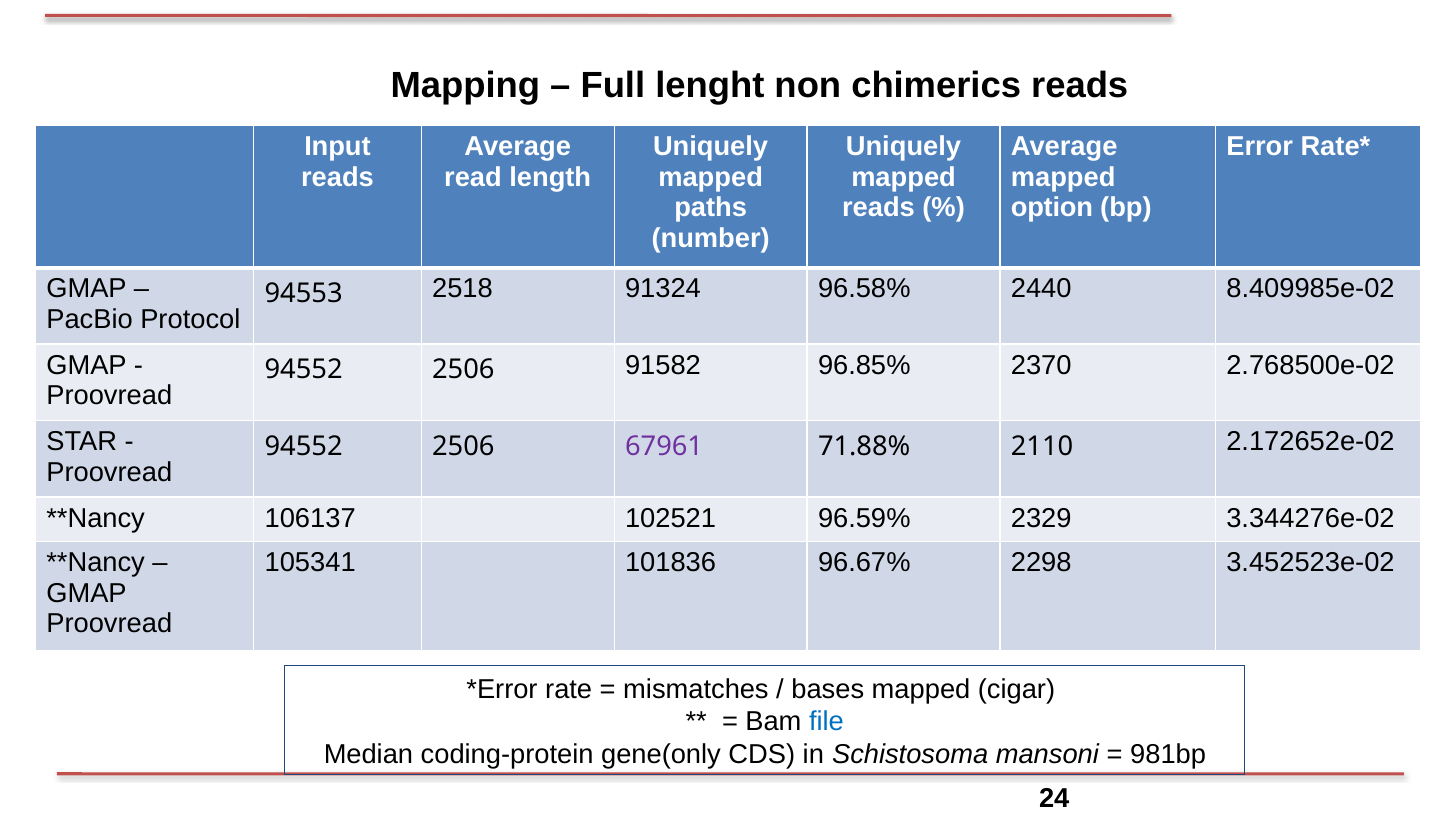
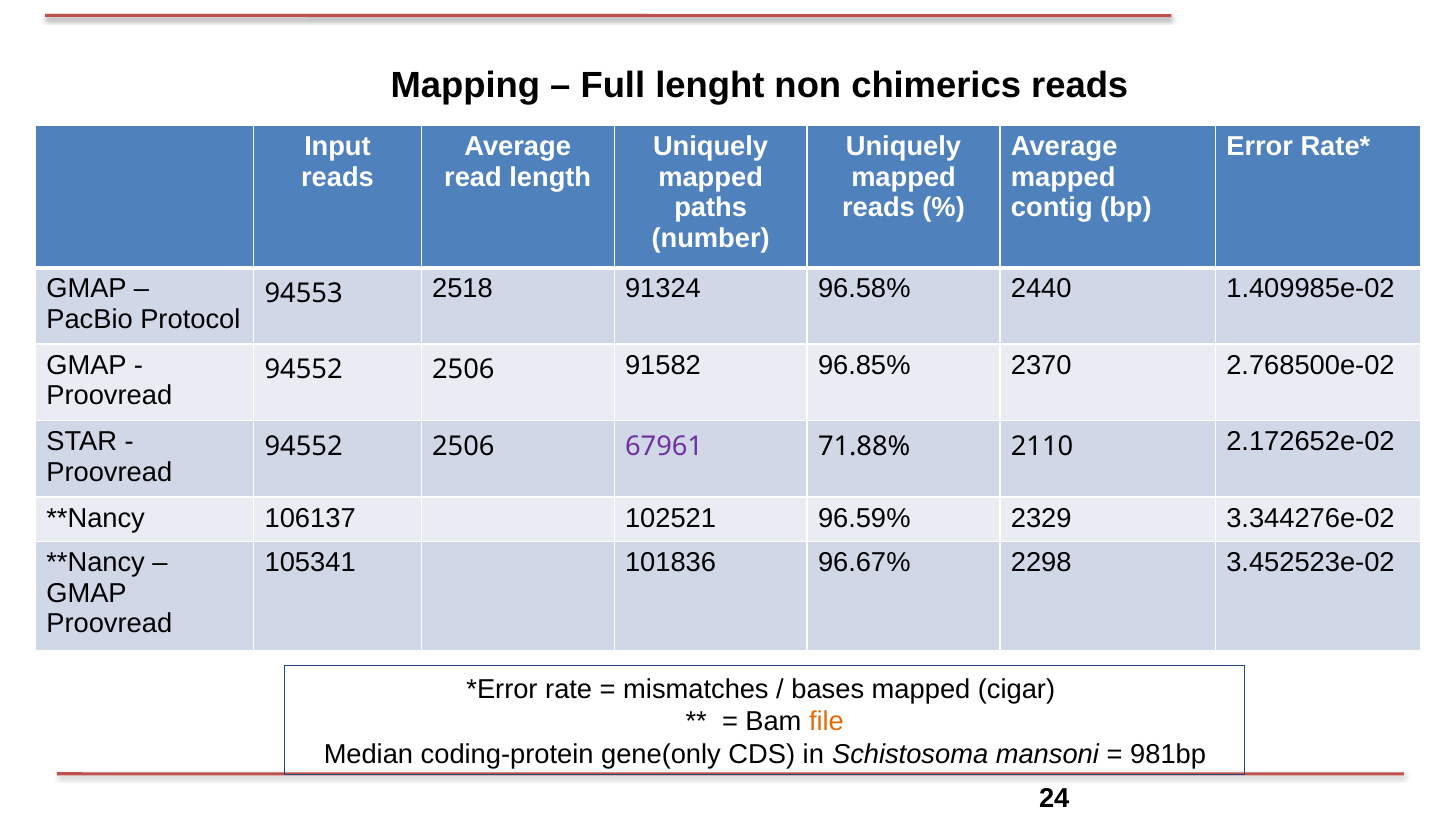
option: option -> contig
8.409985e-02: 8.409985e-02 -> 1.409985e-02
file colour: blue -> orange
